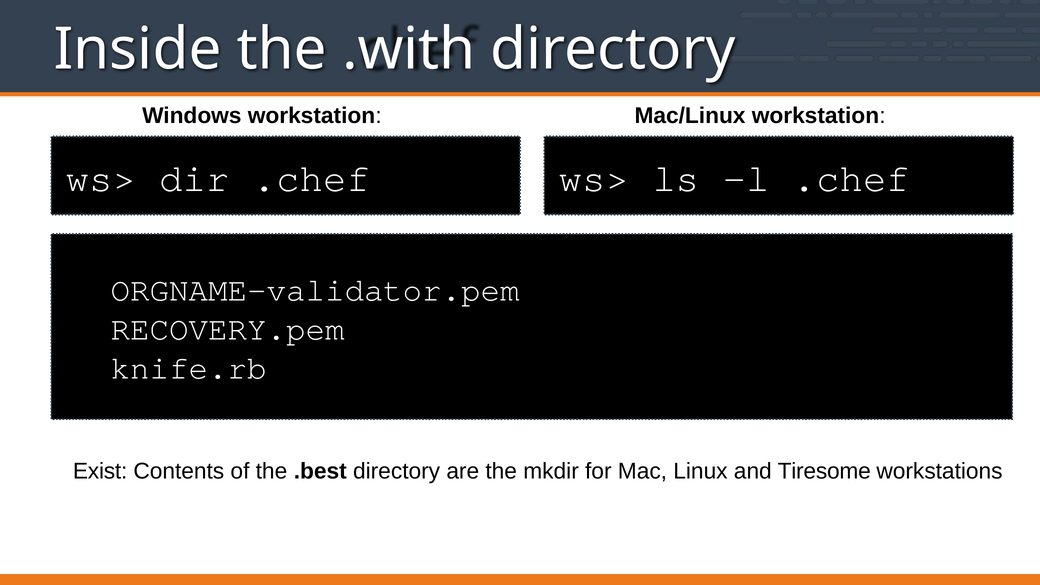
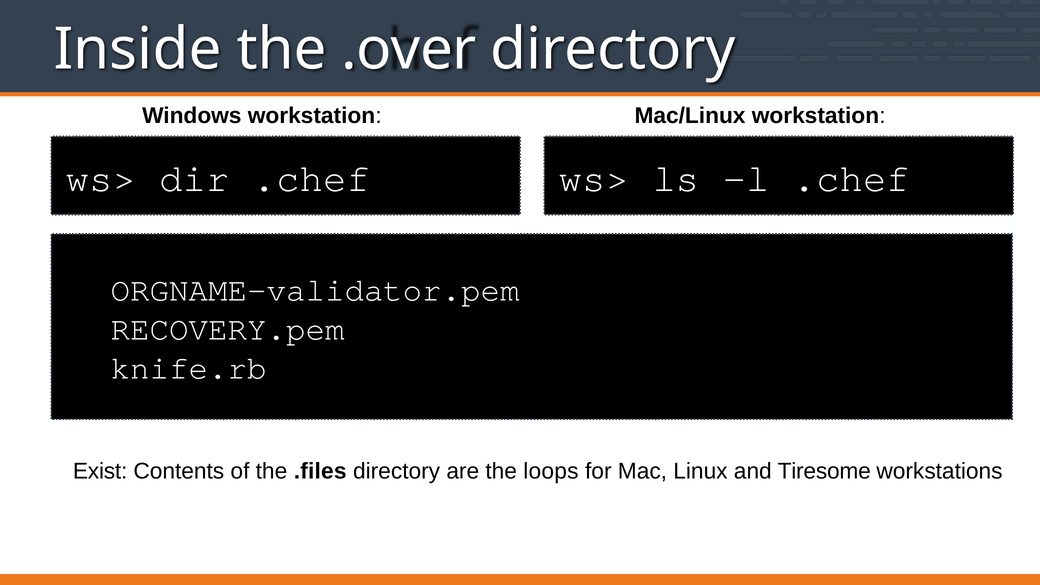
.with: .with -> .over
.best: .best -> .files
mkdir: mkdir -> loops
